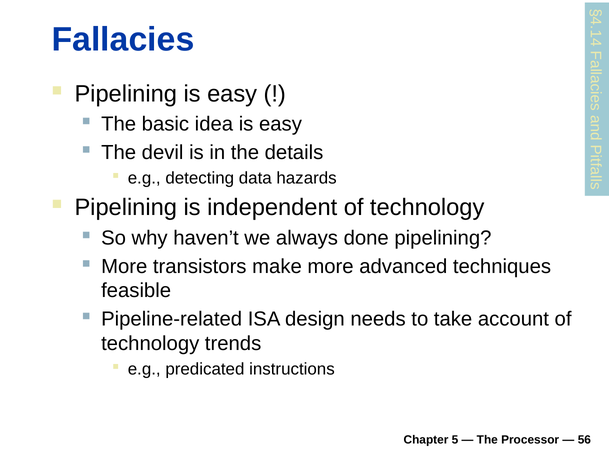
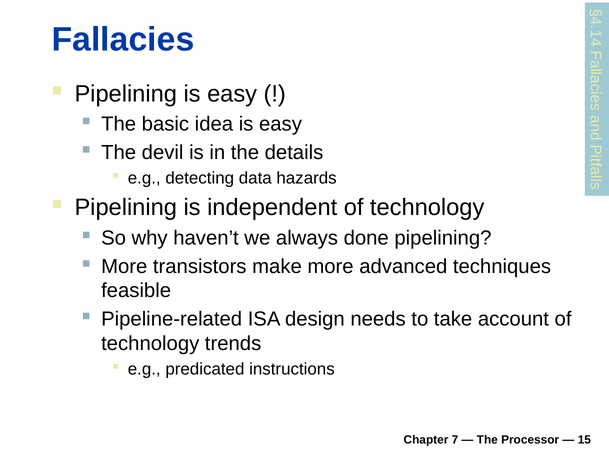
5: 5 -> 7
56: 56 -> 15
